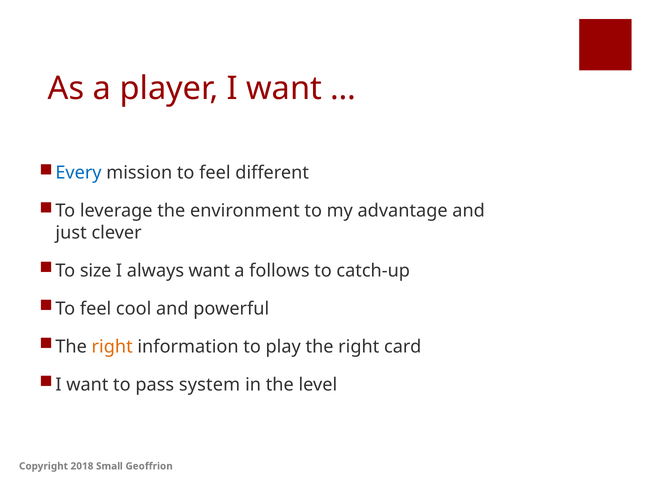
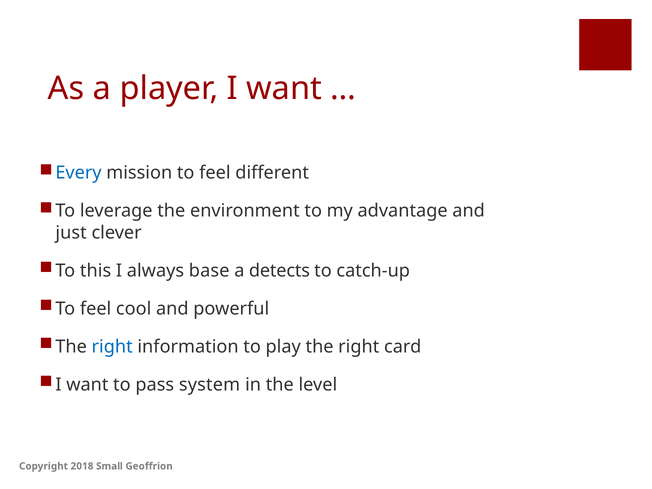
size: size -> this
always want: want -> base
follows: follows -> detects
right at (112, 347) colour: orange -> blue
